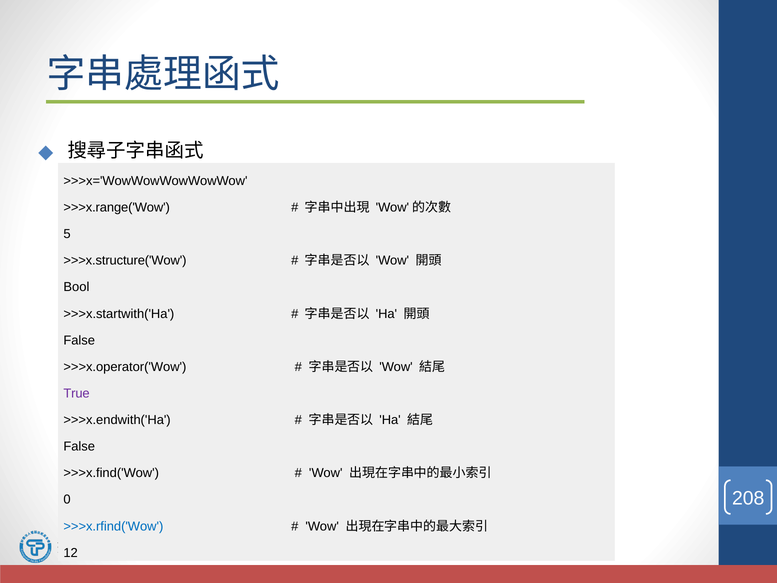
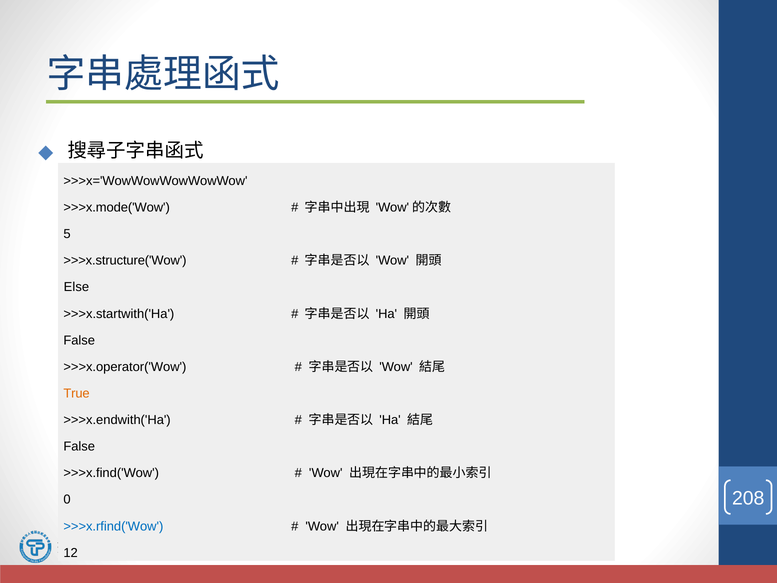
>>>x.range('Wow: >>>x.range('Wow -> >>>x.mode('Wow
Bool: Bool -> Else
True colour: purple -> orange
